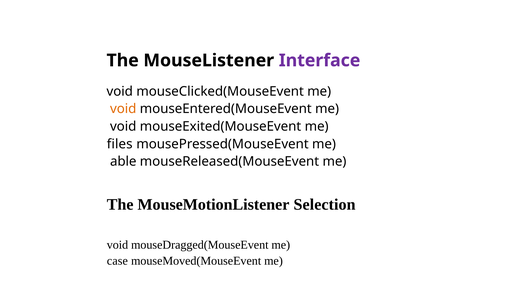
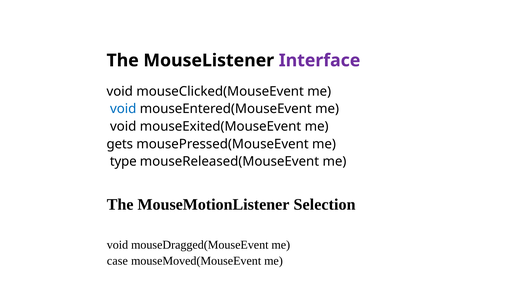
void at (123, 109) colour: orange -> blue
files: files -> gets
able: able -> type
